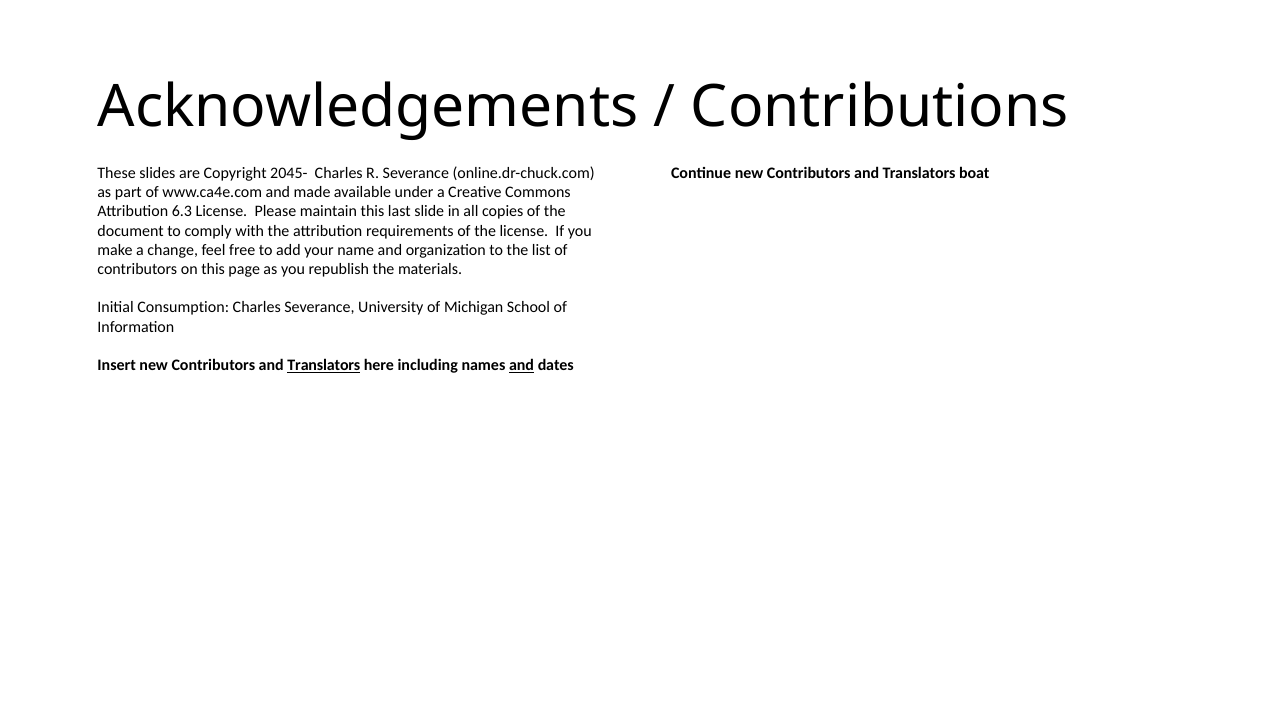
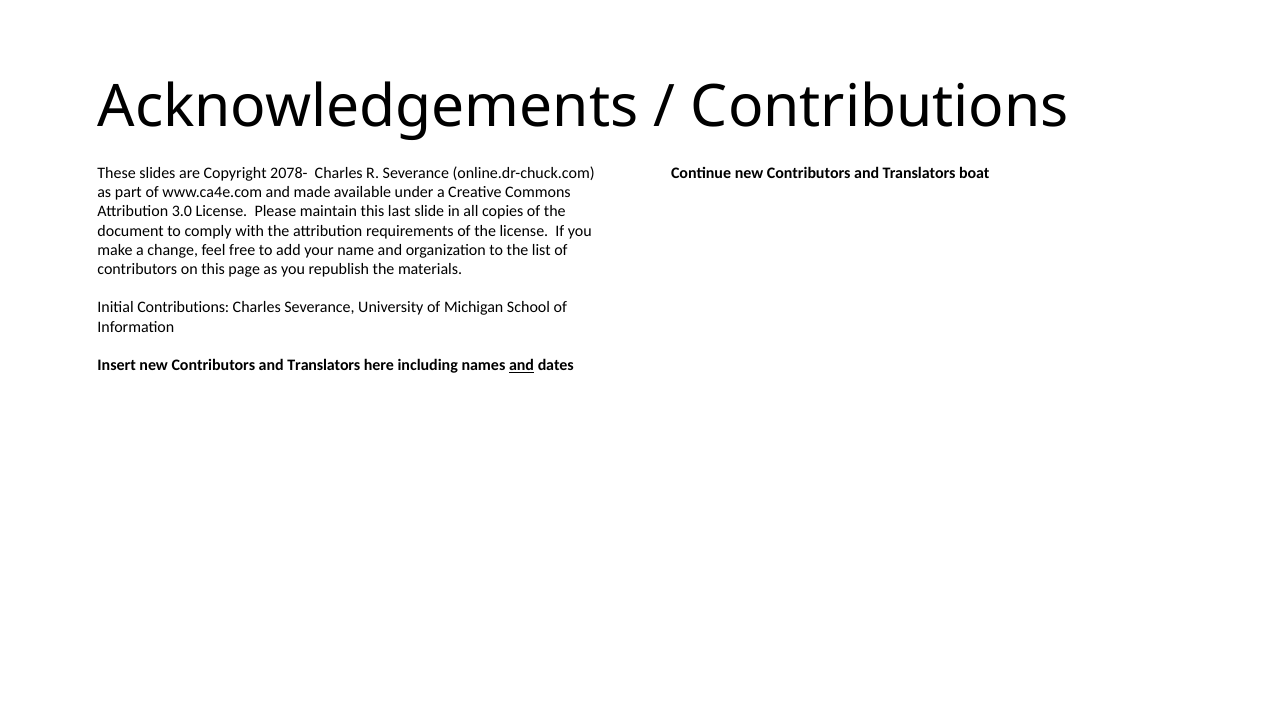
2045-: 2045- -> 2078-
6.3: 6.3 -> 3.0
Initial Consumption: Consumption -> Contributions
Translators at (324, 365) underline: present -> none
